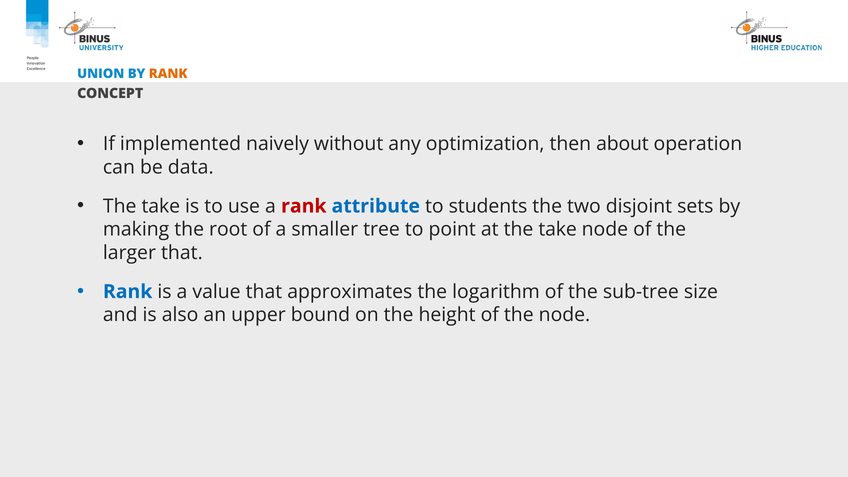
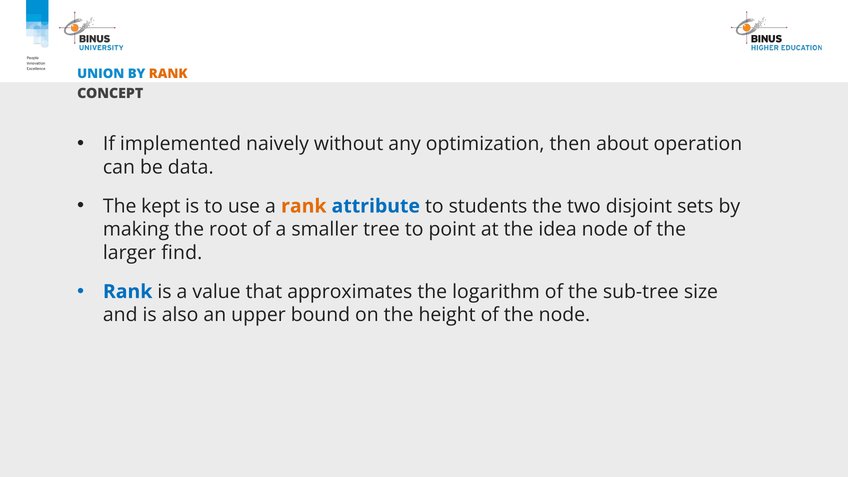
take at (161, 206): take -> kept
rank at (304, 206) colour: red -> orange
at the take: take -> idea
larger that: that -> find
